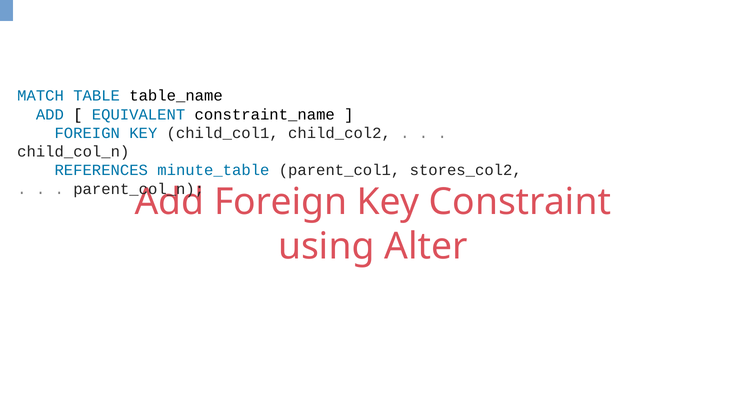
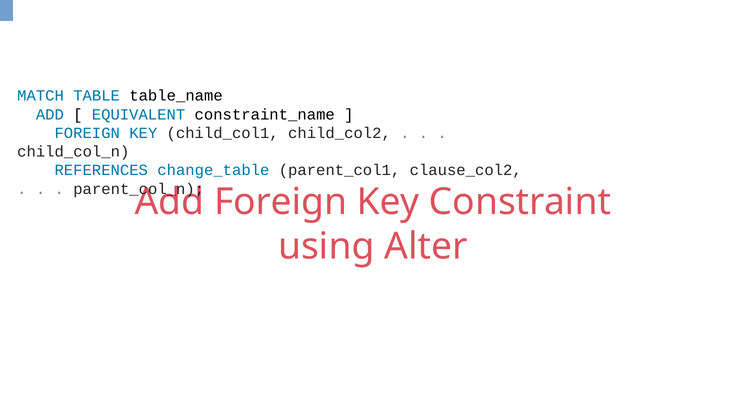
minute_table: minute_table -> change_table
stores_col2: stores_col2 -> clause_col2
